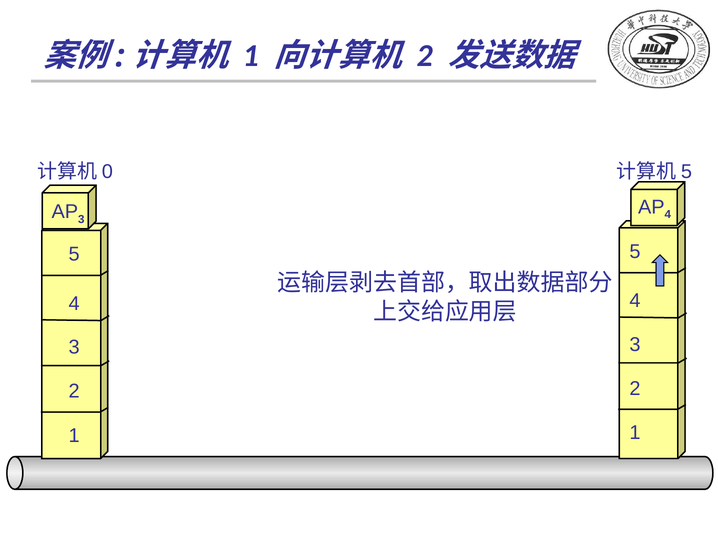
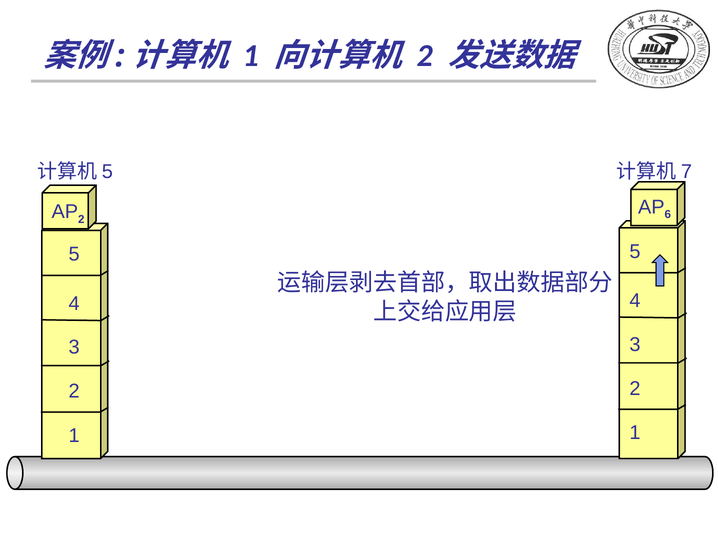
0 at (107, 172): 0 -> 5
5 at (687, 172): 5 -> 7
4 at (668, 215): 4 -> 6
3 at (81, 219): 3 -> 2
